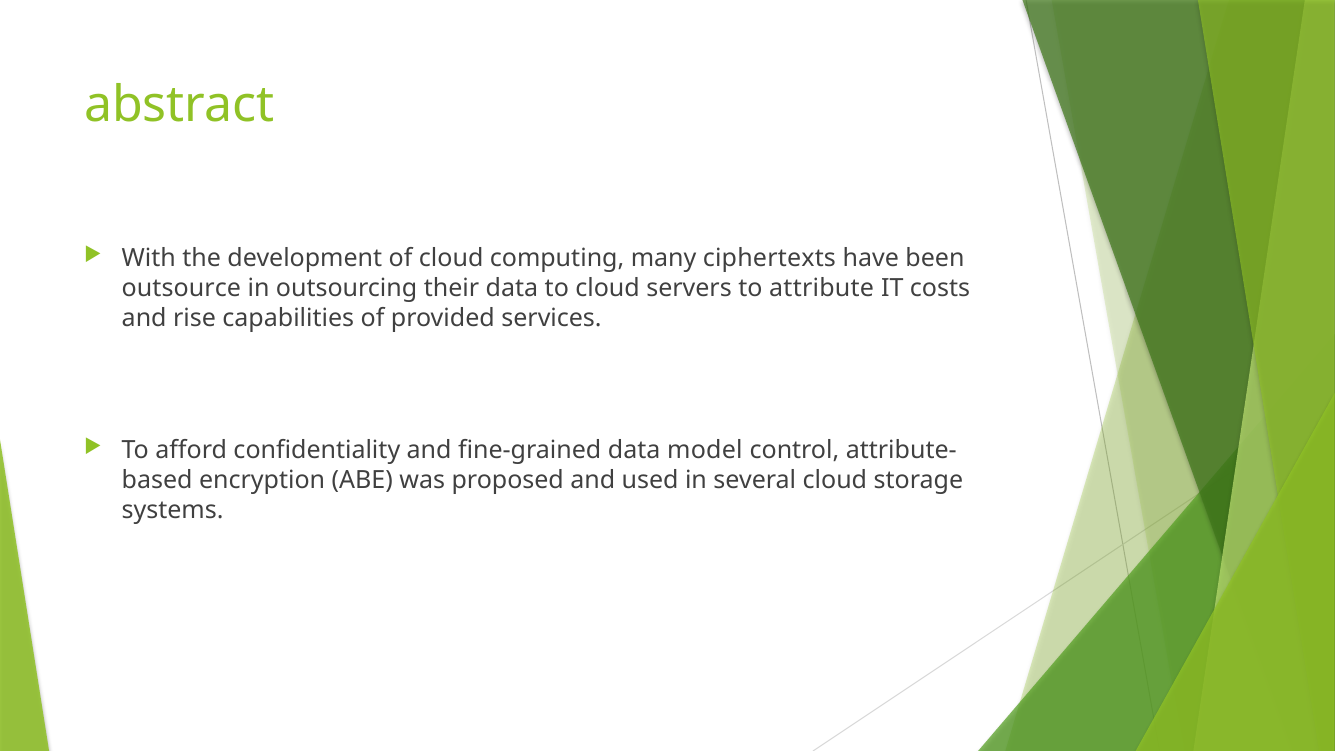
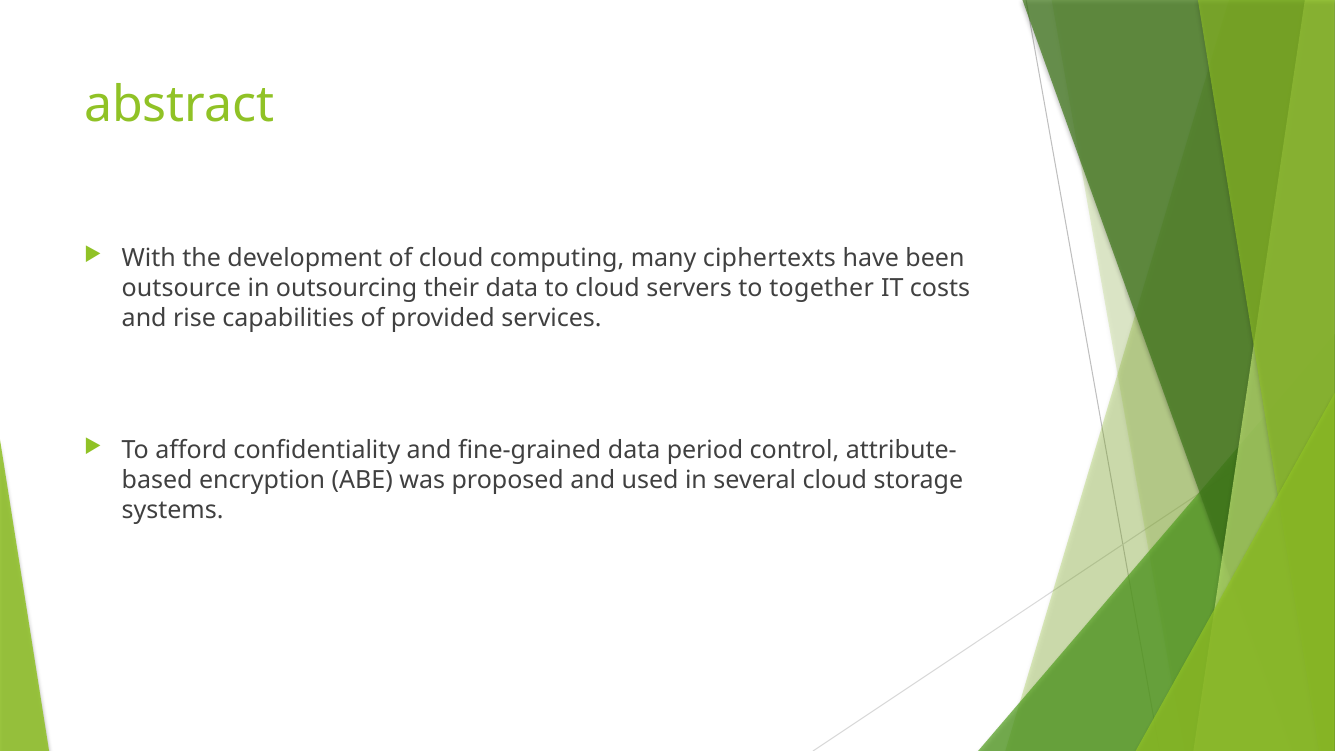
attribute: attribute -> together
model: model -> period
